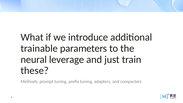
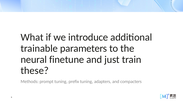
leverage: leverage -> finetune
